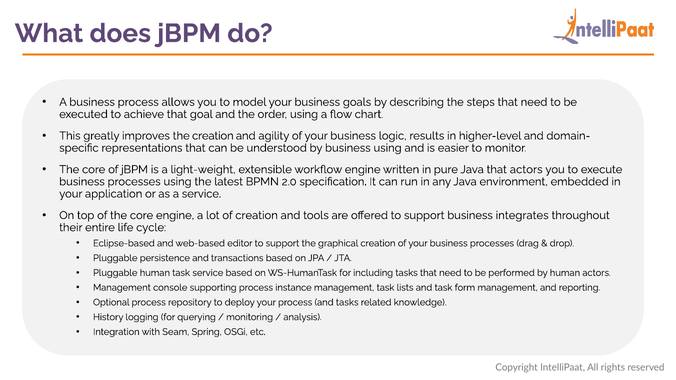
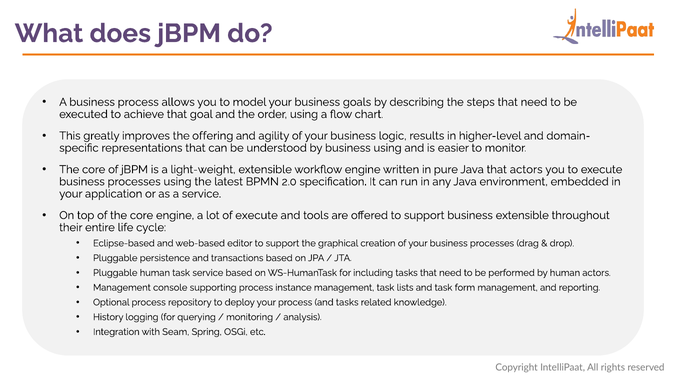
the creation: creation -> offering
of creation: creation -> execute
business integrates: integrates -> extensible
